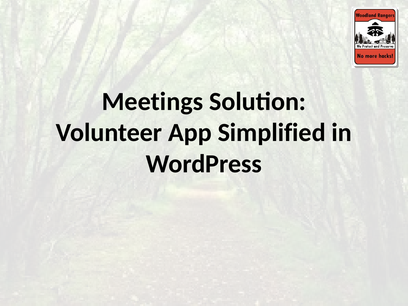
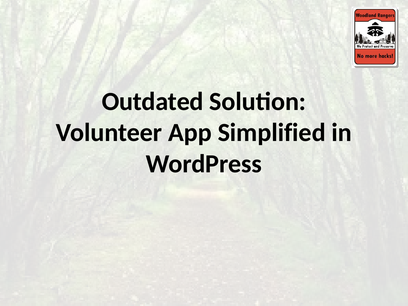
Meetings: Meetings -> Outdated
